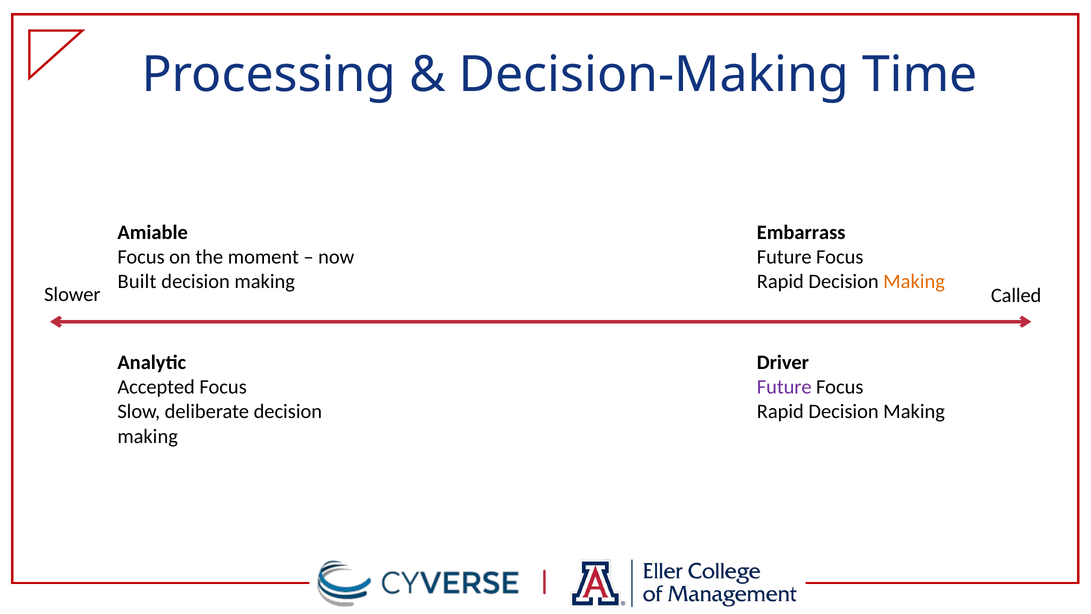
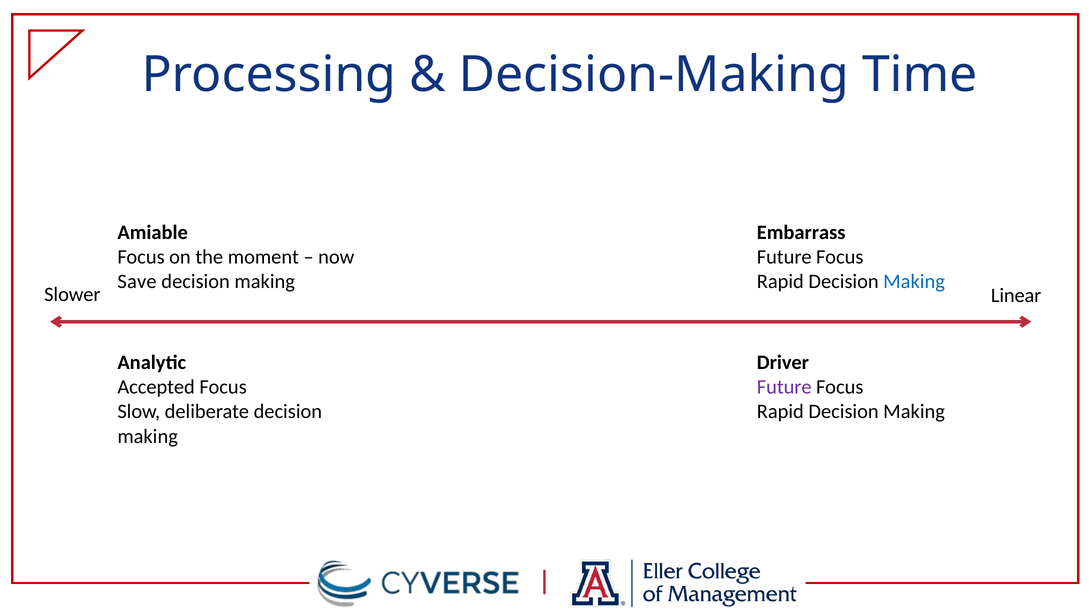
Built: Built -> Save
Making at (914, 281) colour: orange -> blue
Called: Called -> Linear
